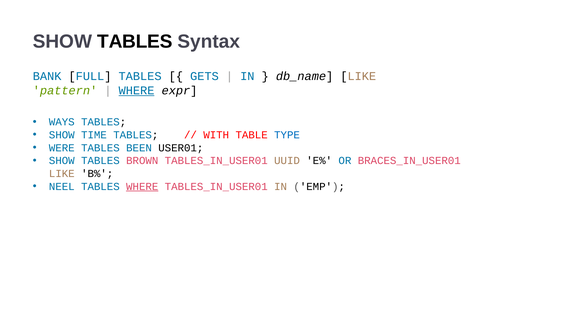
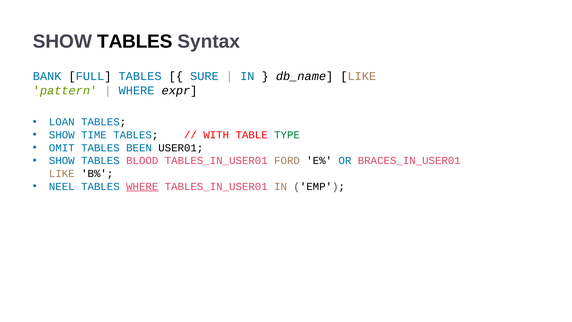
GETS: GETS -> SURE
WHERE at (137, 91) underline: present -> none
WAYS: WAYS -> LOAN
TYPE colour: blue -> green
WERE: WERE -> OMIT
BROWN: BROWN -> BLOOD
UUID: UUID -> FORD
